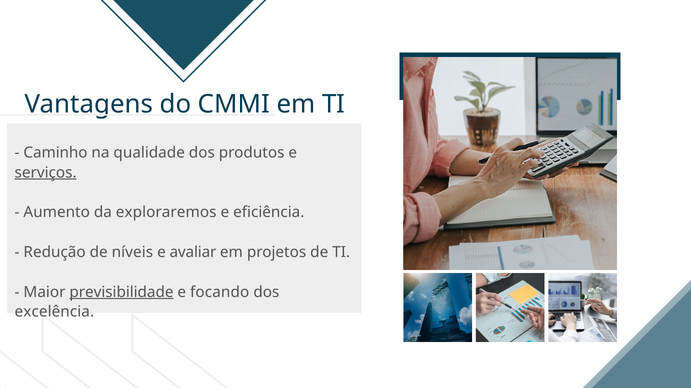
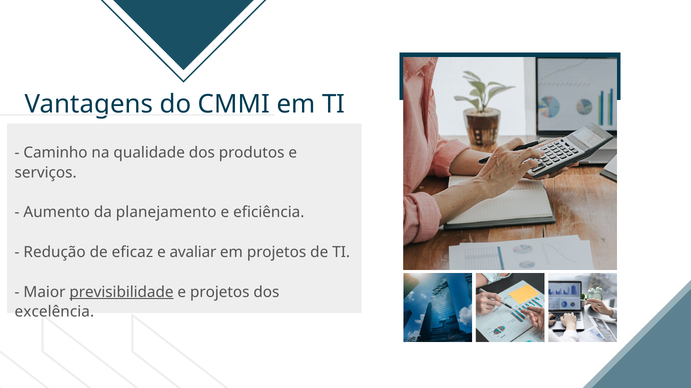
serviços underline: present -> none
exploraremos: exploraremos -> planejamento
níveis: níveis -> eficaz
e focando: focando -> projetos
